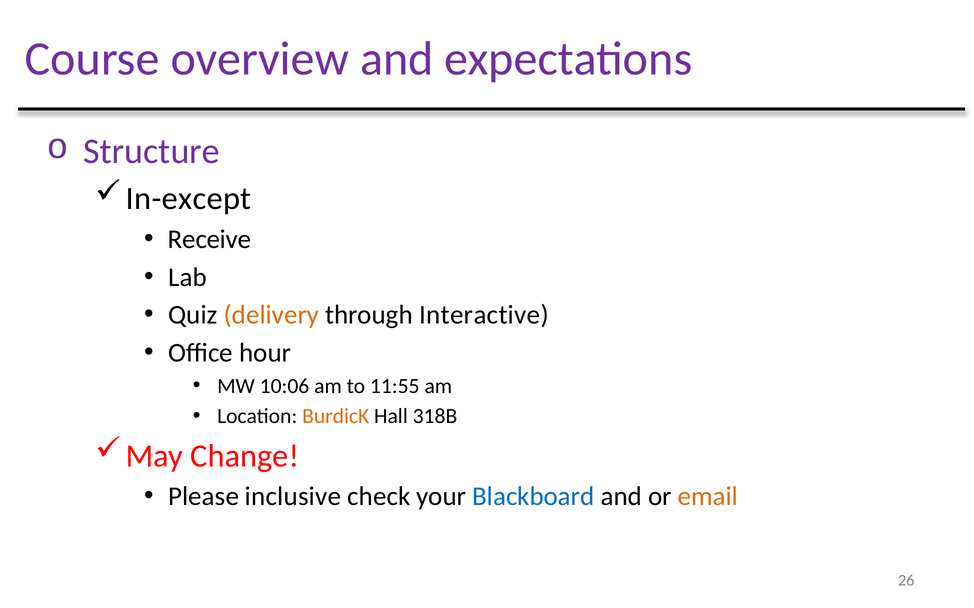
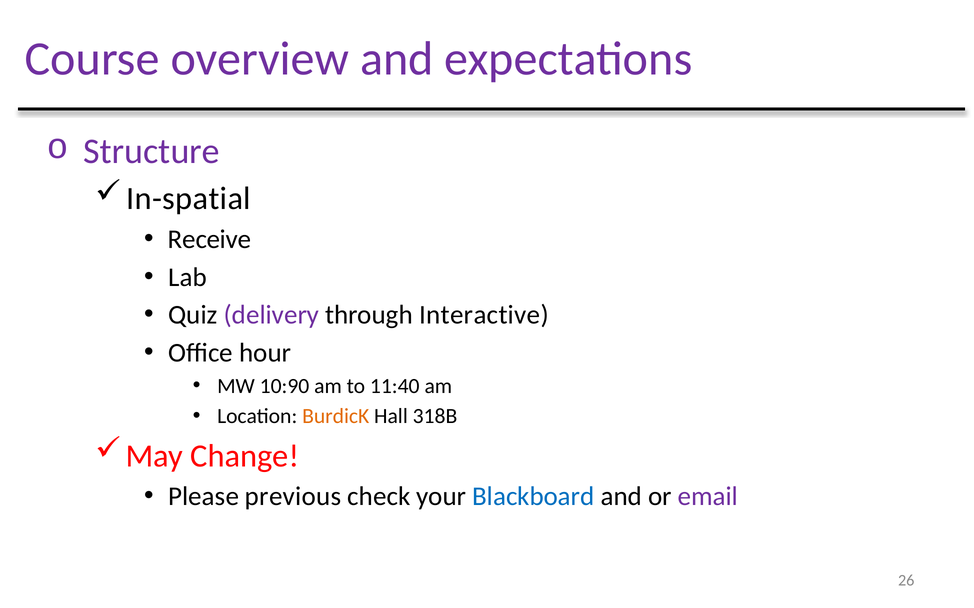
In-except: In-except -> In-spatial
delivery colour: orange -> purple
10:06: 10:06 -> 10:90
11:55: 11:55 -> 11:40
inclusive: inclusive -> previous
email colour: orange -> purple
